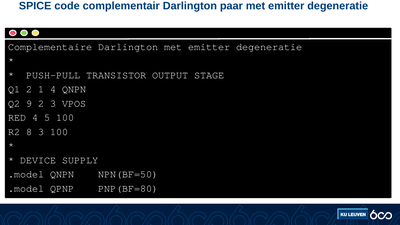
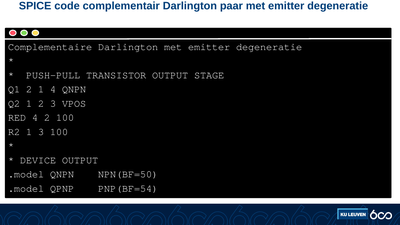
Q2 9: 9 -> 1
4 5: 5 -> 2
R2 8: 8 -> 1
DEVICE SUPPLY: SUPPLY -> OUTPUT
PNP(BF=80: PNP(BF=80 -> PNP(BF=54
